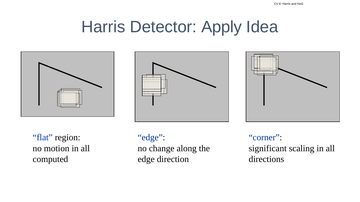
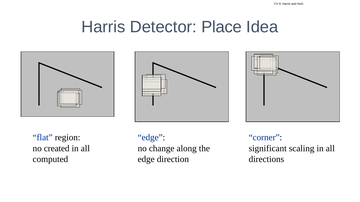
Apply: Apply -> Place
motion: motion -> created
